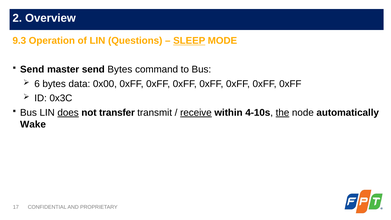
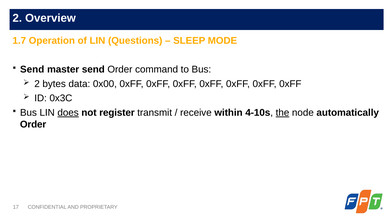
9.3: 9.3 -> 1.7
SLEEP underline: present -> none
send Bytes: Bytes -> Order
6 at (37, 84): 6 -> 2
transfer: transfer -> register
receive underline: present -> none
Wake at (33, 124): Wake -> Order
